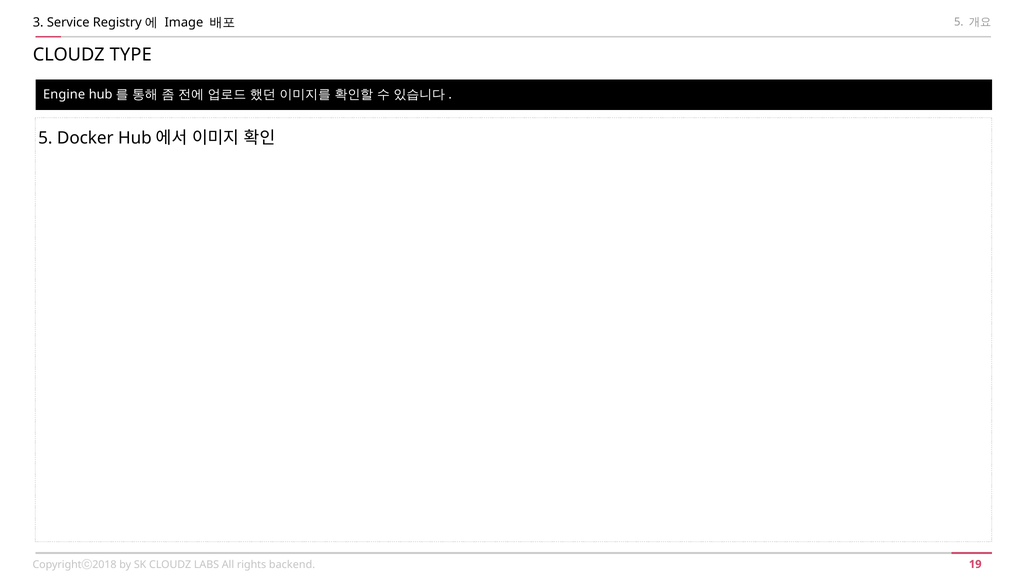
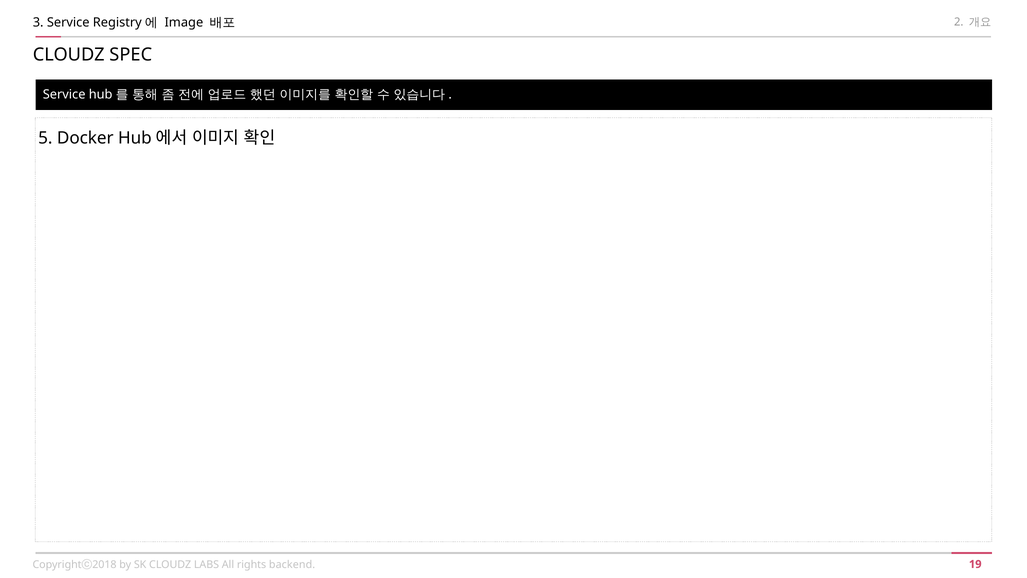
5 at (959, 22): 5 -> 2
TYPE: TYPE -> SPEC
Engine at (64, 95): Engine -> Service
